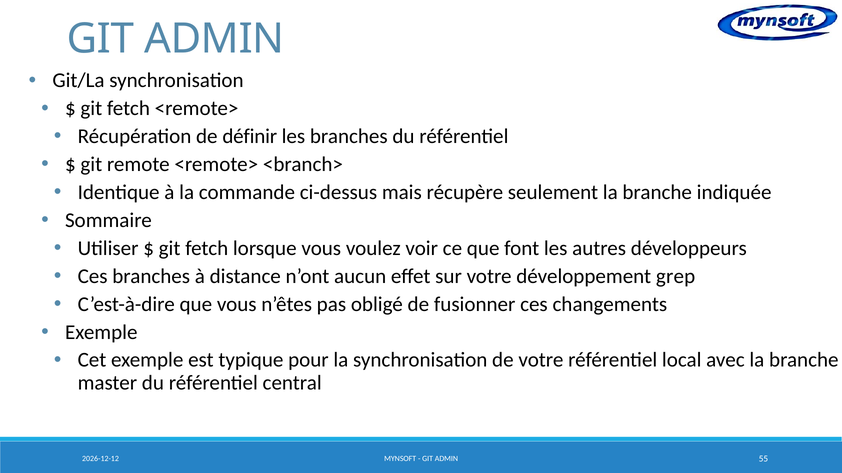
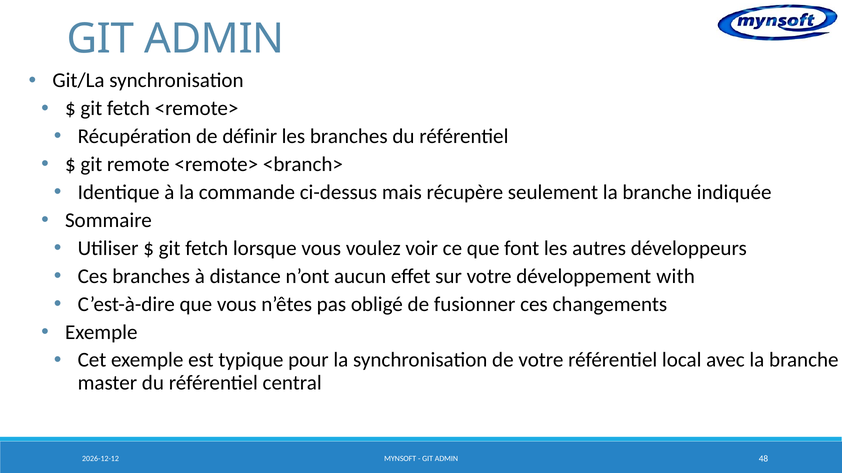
grep: grep -> with
55: 55 -> 48
